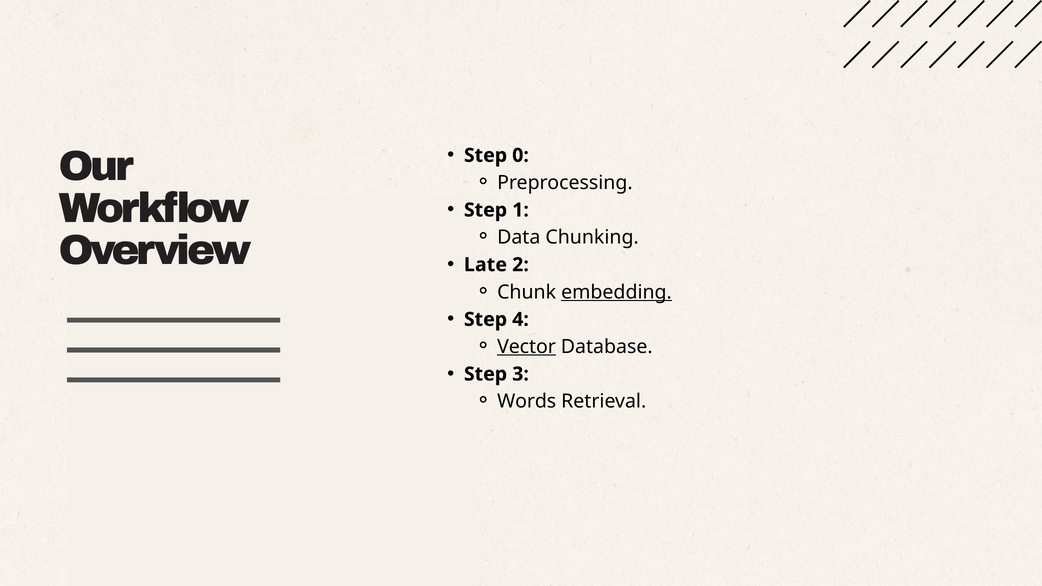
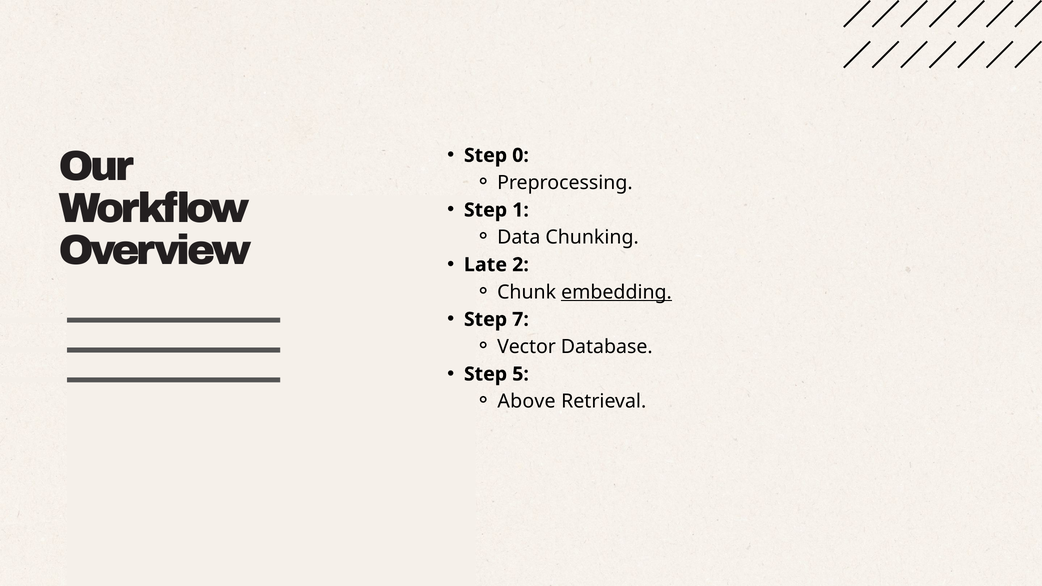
4: 4 -> 7
Vector underline: present -> none
3: 3 -> 5
Words: Words -> Above
